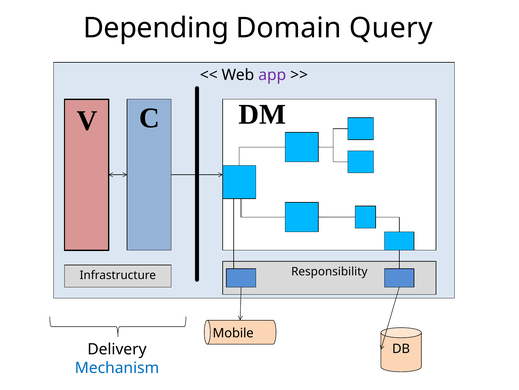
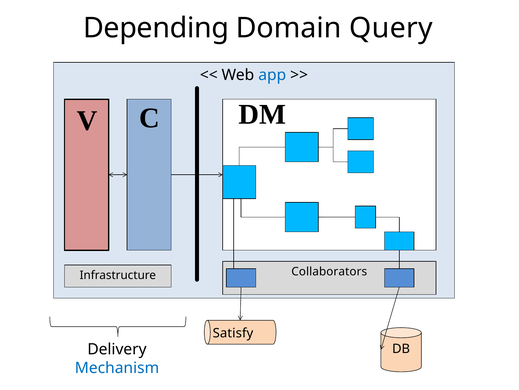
app colour: purple -> blue
Responsibility: Responsibility -> Collaborators
Mobile: Mobile -> Satisfy
